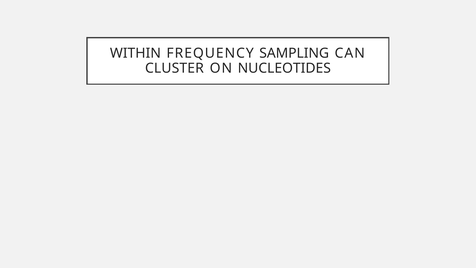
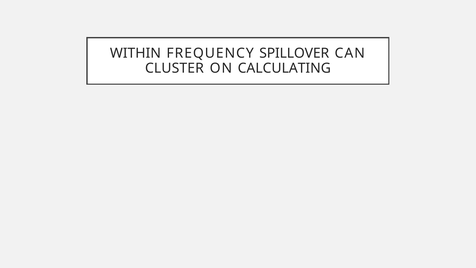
SAMPLING: SAMPLING -> SPILLOVER
NUCLEOTIDES: NUCLEOTIDES -> CALCULATING
